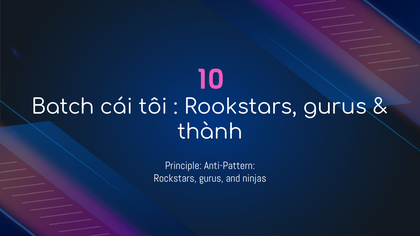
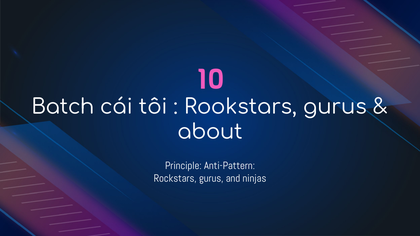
thành: thành -> about
